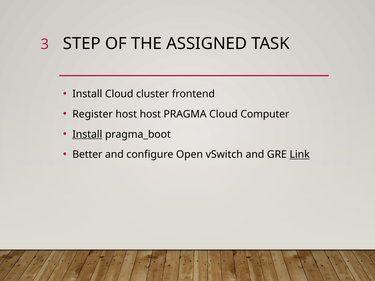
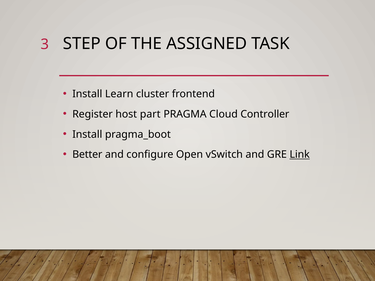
Install Cloud: Cloud -> Learn
host host: host -> part
Computer: Computer -> Controller
Install at (87, 134) underline: present -> none
